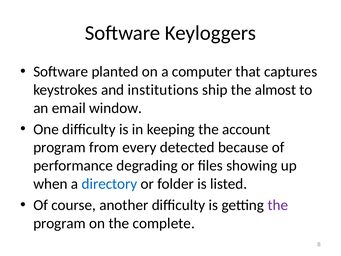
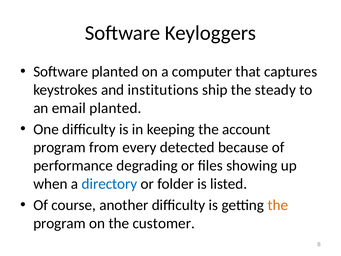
almost: almost -> steady
email window: window -> planted
the at (278, 205) colour: purple -> orange
complete: complete -> customer
